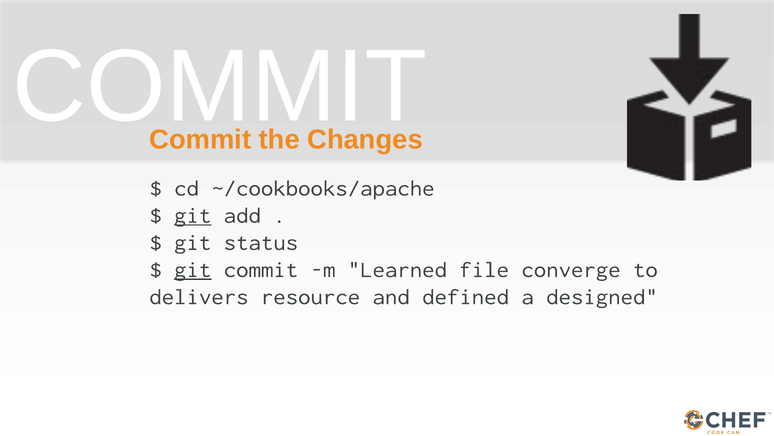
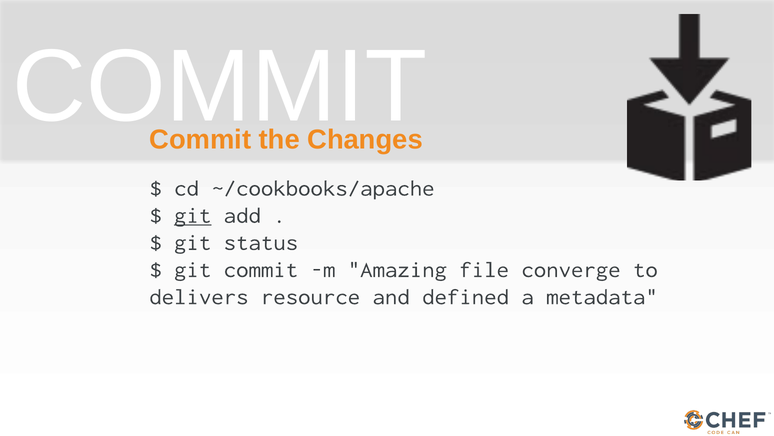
git at (193, 269) underline: present -> none
Learned: Learned -> Amazing
designed: designed -> metadata
